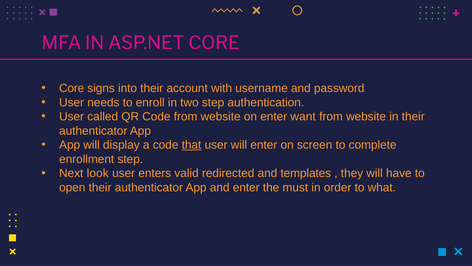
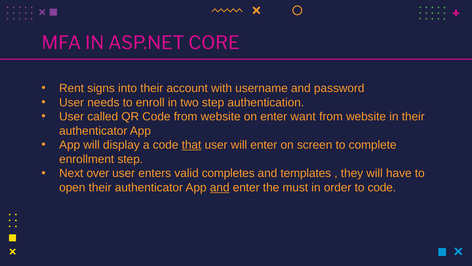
Core at (72, 88): Core -> Rent
look: look -> over
redirected: redirected -> completes
and at (220, 187) underline: none -> present
to what: what -> code
